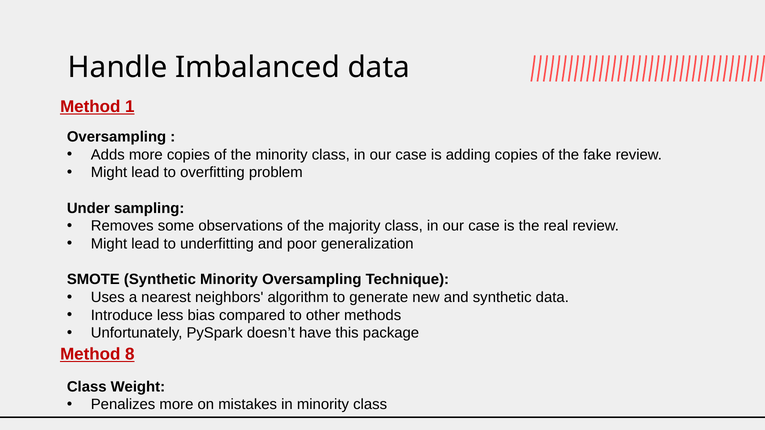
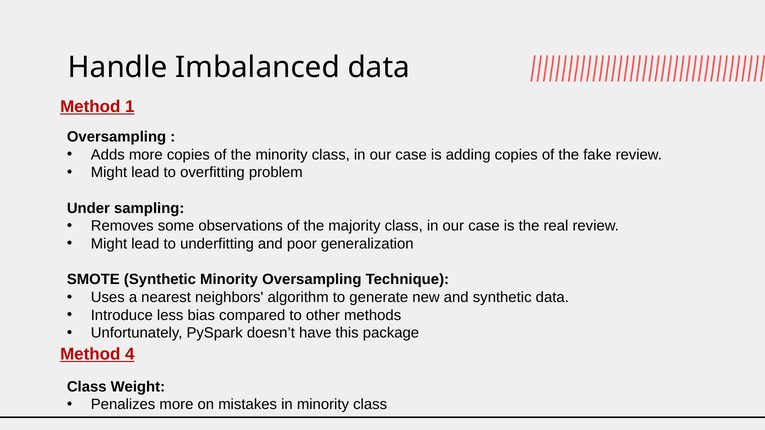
8: 8 -> 4
